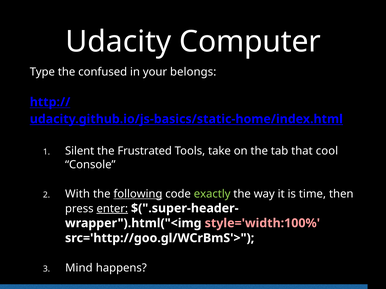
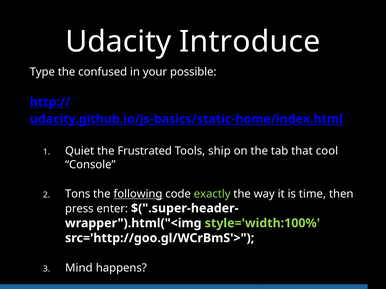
Computer: Computer -> Introduce
belongs: belongs -> possible
Silent: Silent -> Quiet
take: take -> ship
With: With -> Tons
enter underline: present -> none
style='width:100% colour: pink -> light green
